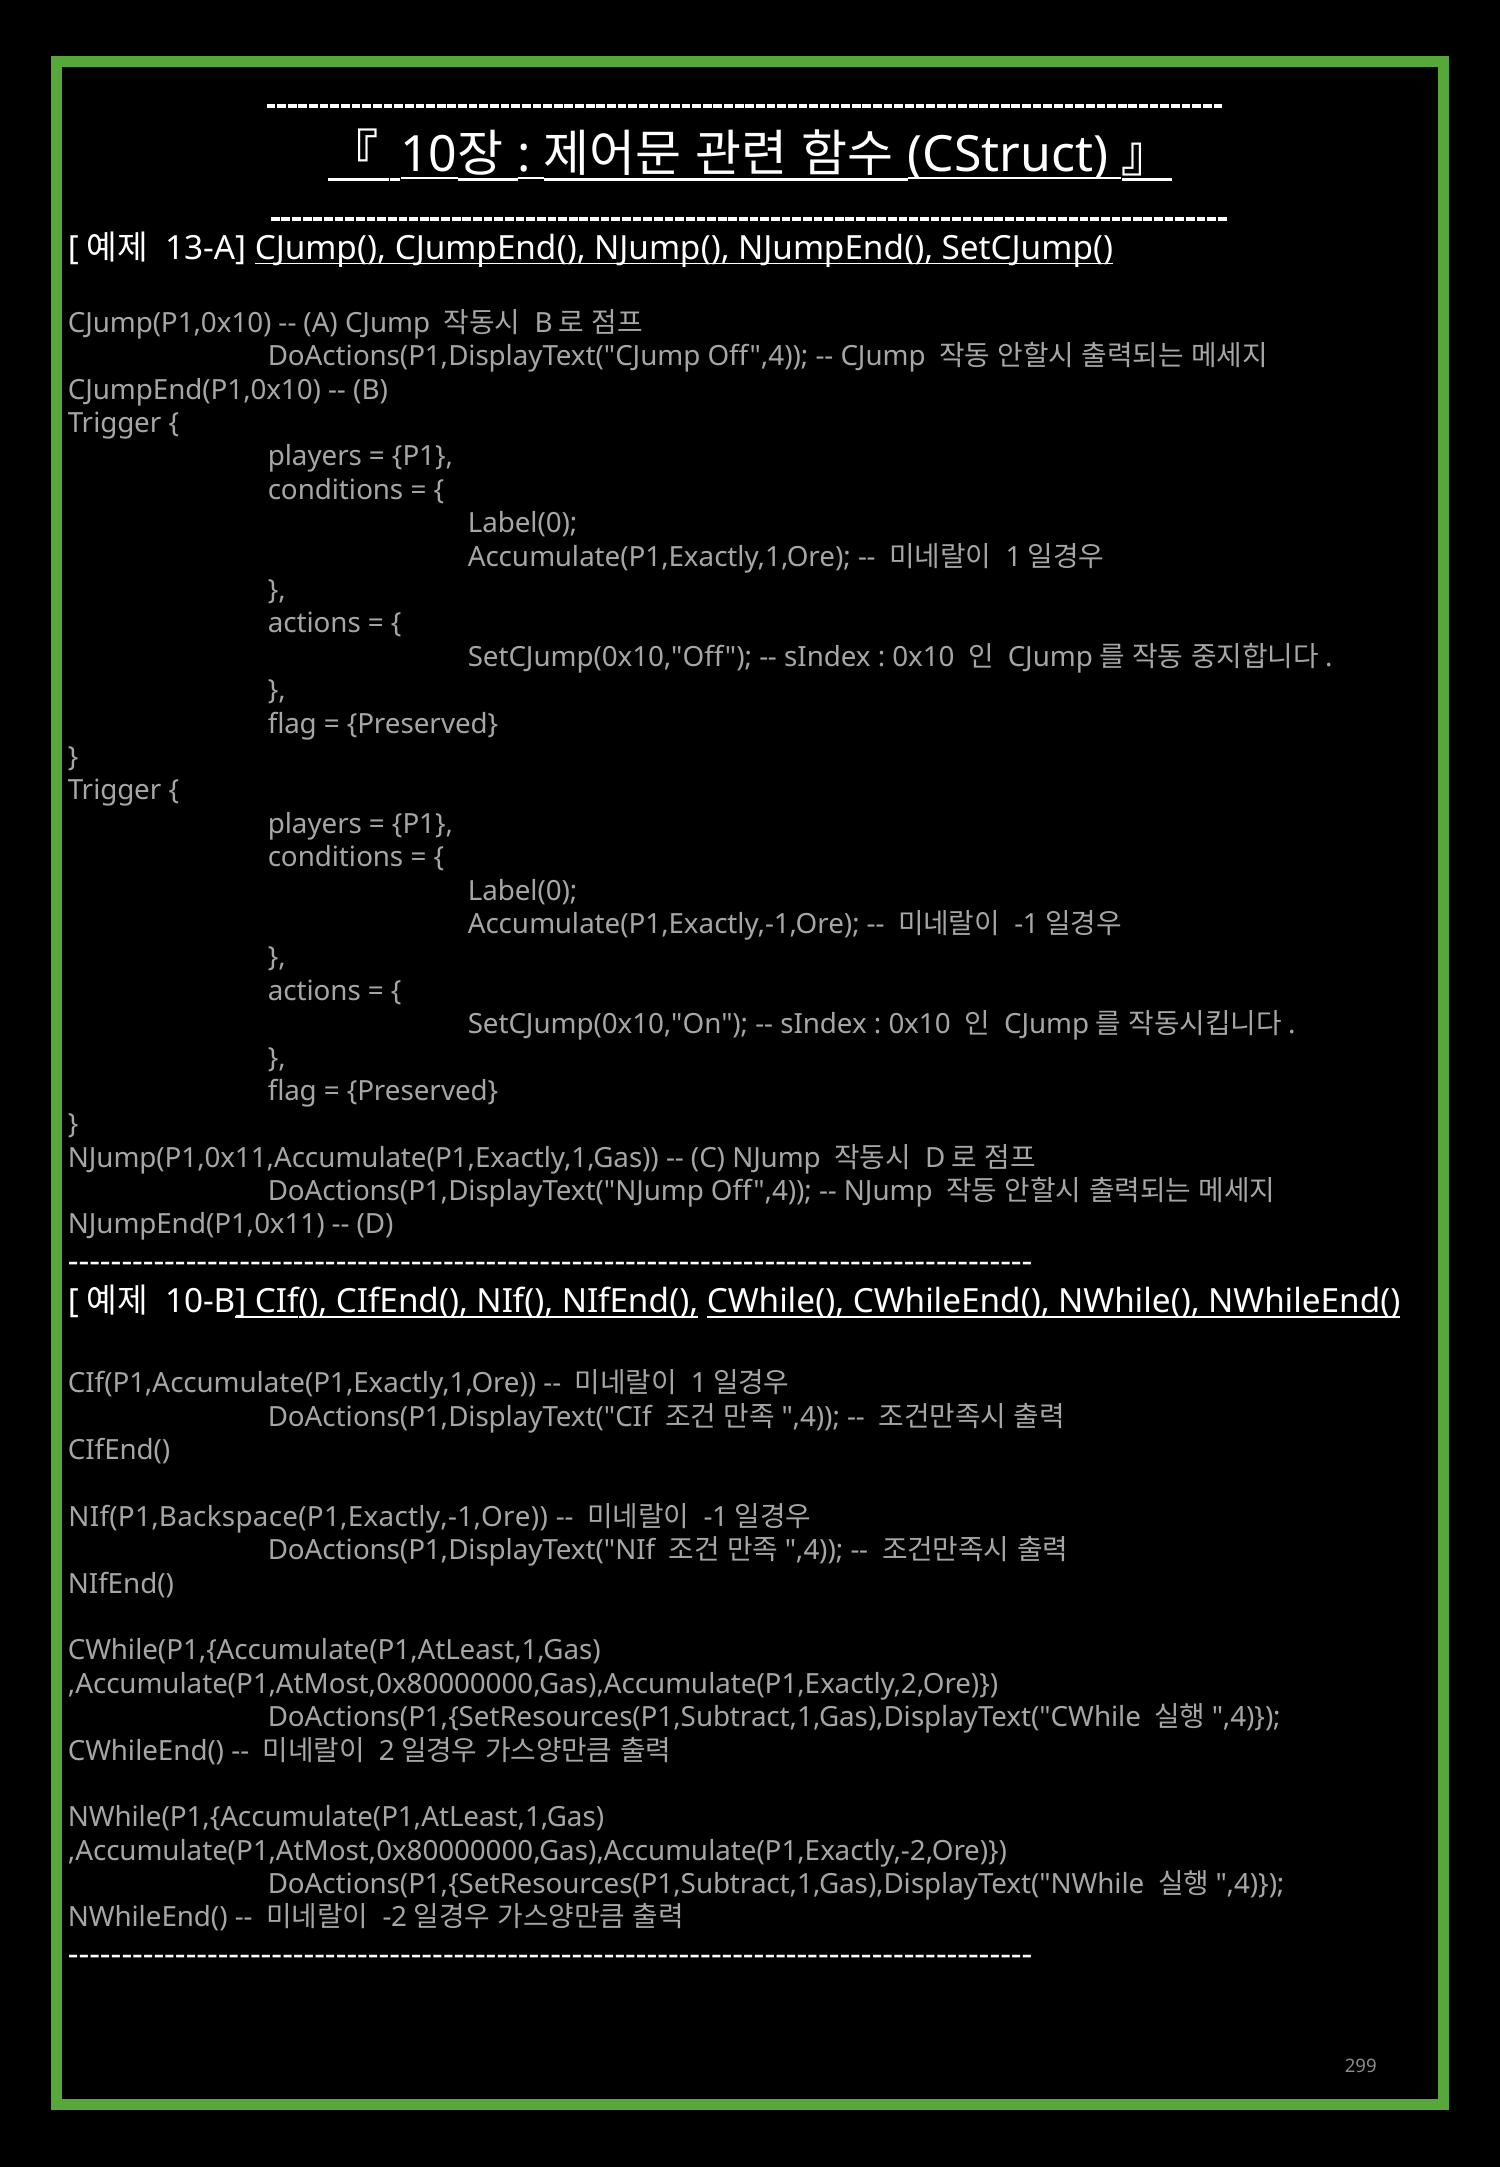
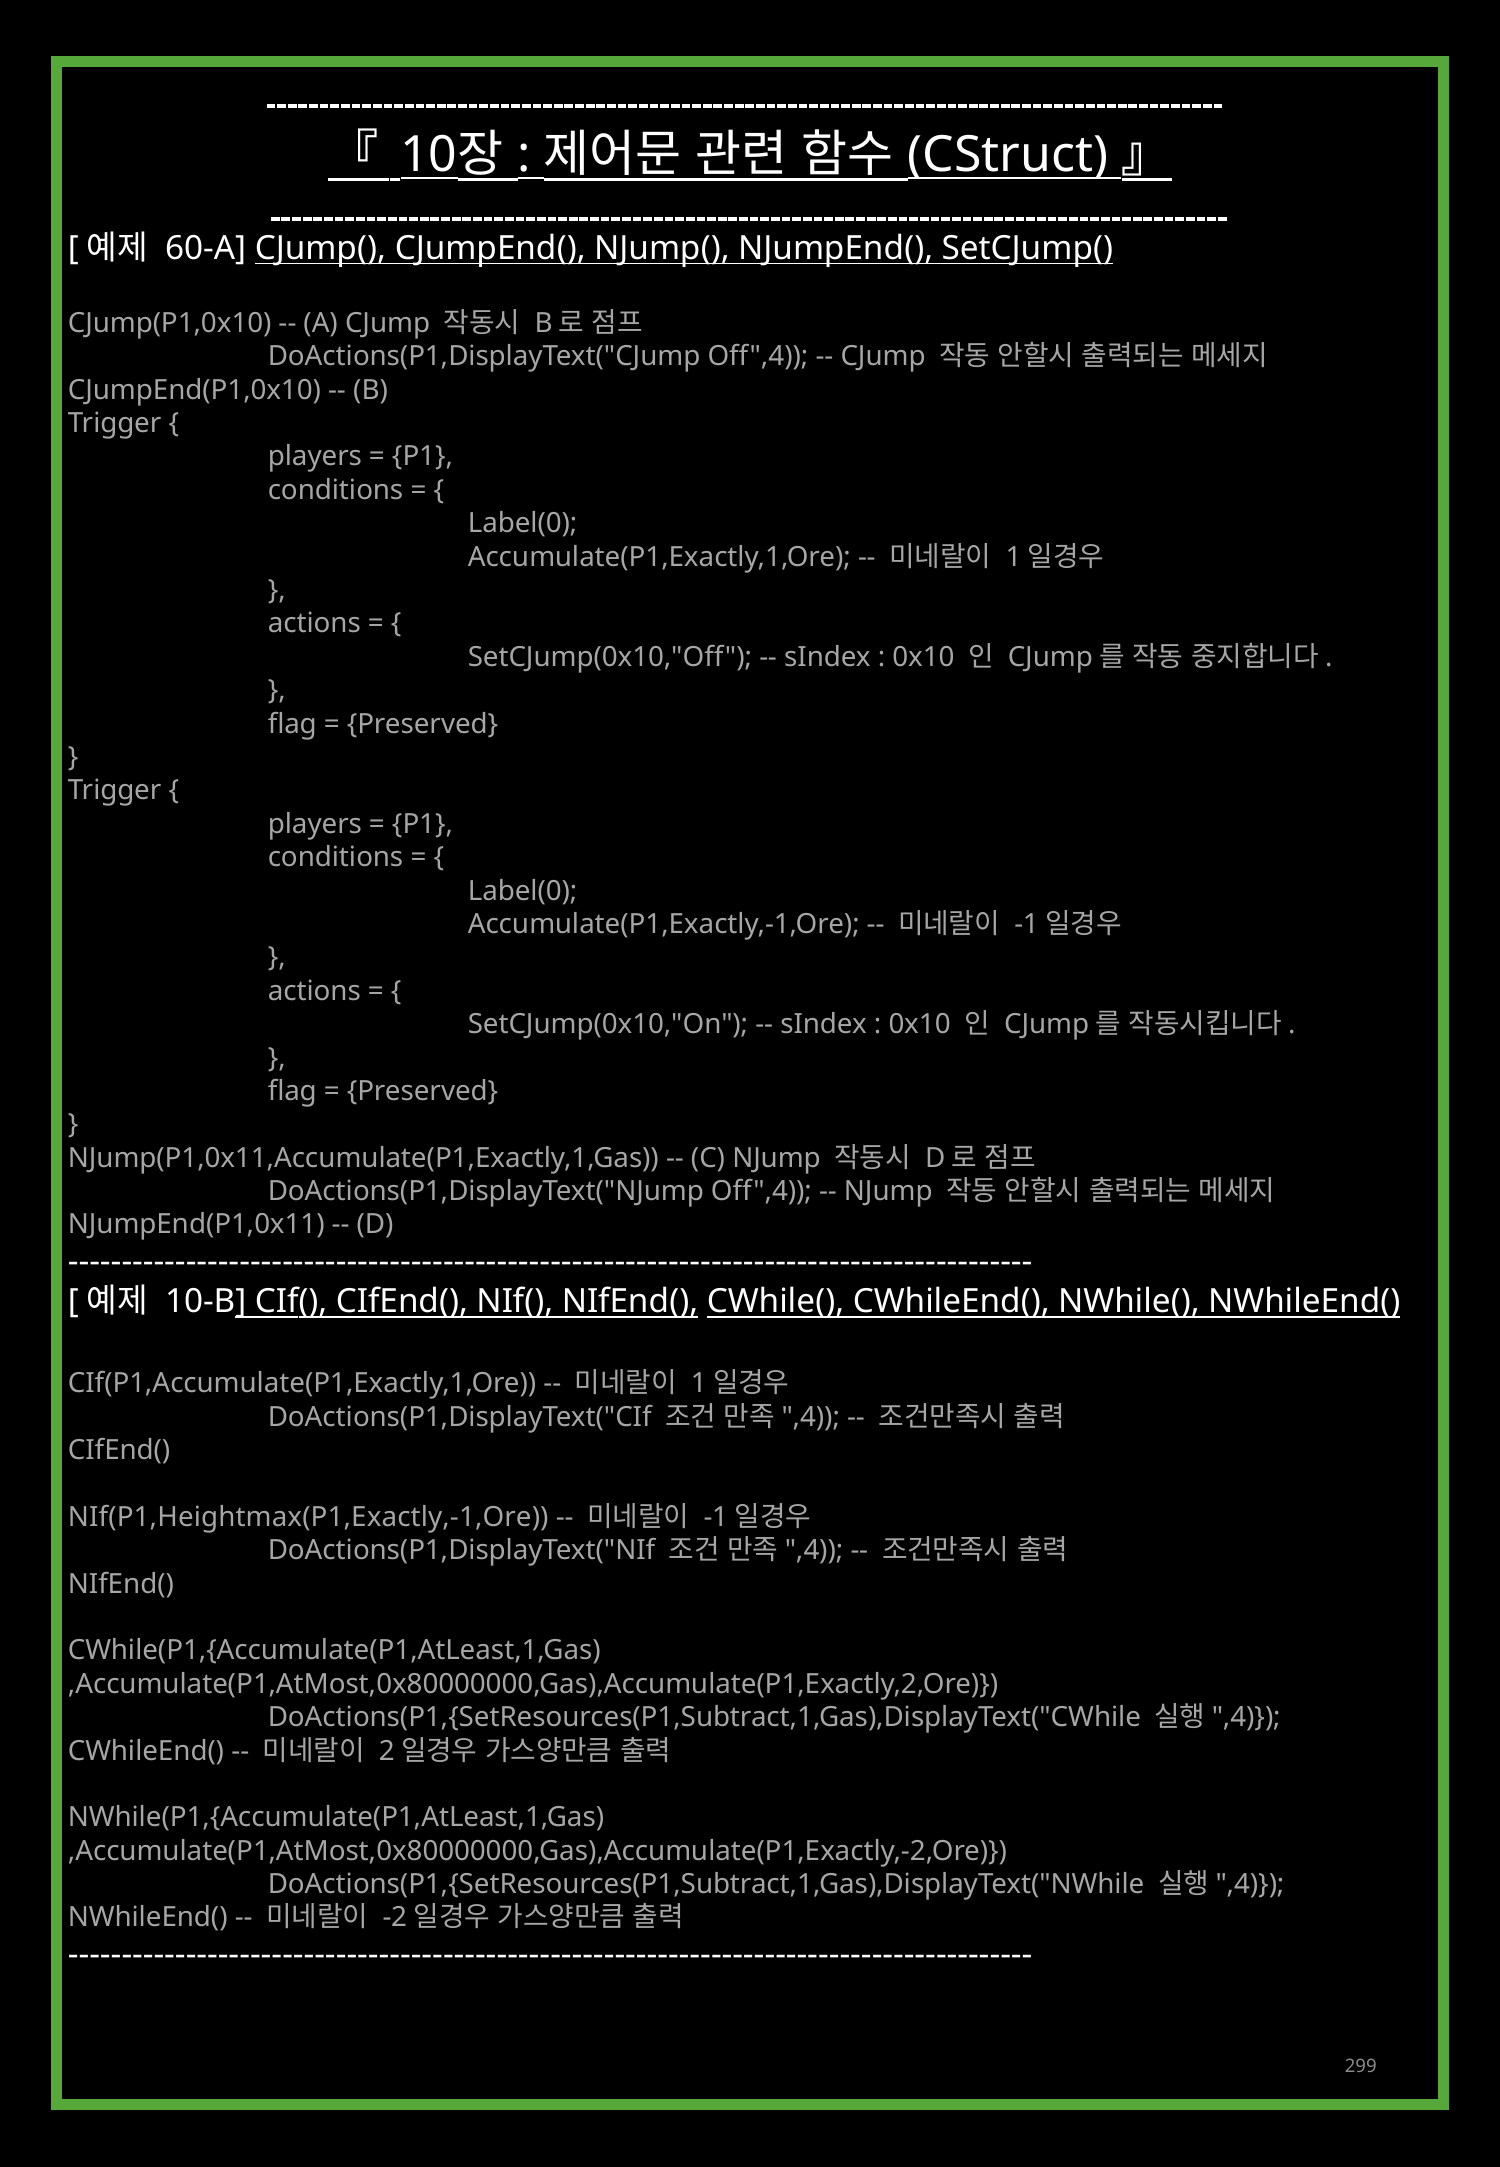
13-A: 13-A -> 60-A
NIf(P1,Backspace(P1,Exactly,-1,Ore: NIf(P1,Backspace(P1,Exactly,-1,Ore -> NIf(P1,Heightmax(P1,Exactly,-1,Ore
